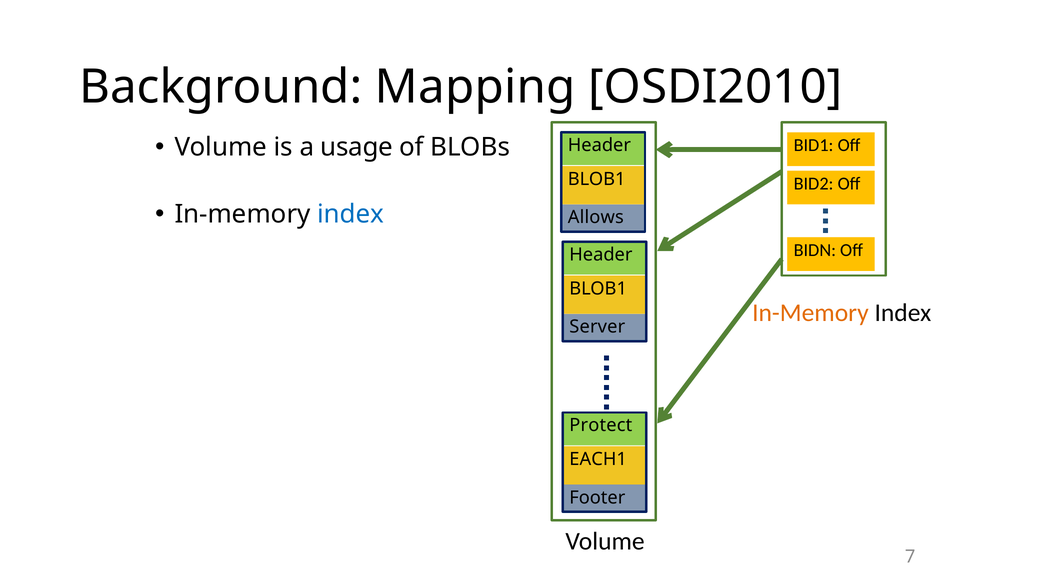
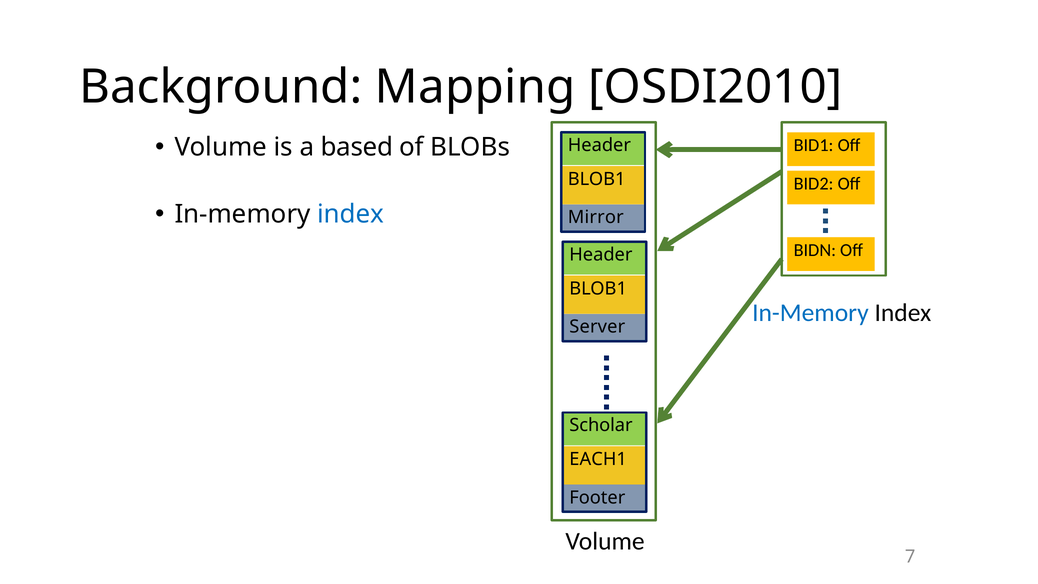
usage: usage -> based
Allows: Allows -> Mirror
In-Memory at (810, 313) colour: orange -> blue
Protect: Protect -> Scholar
